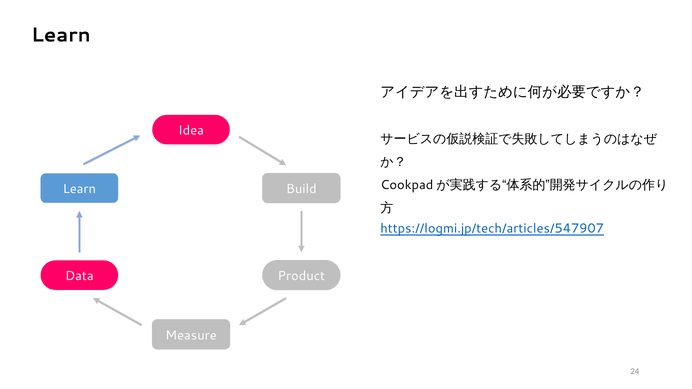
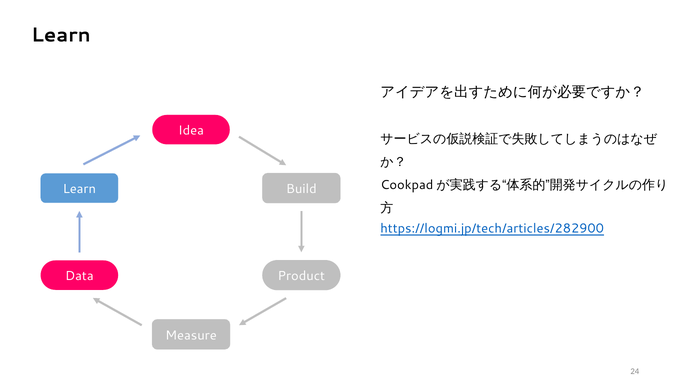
https://logmi.jp/tech/articles/547907: https://logmi.jp/tech/articles/547907 -> https://logmi.jp/tech/articles/282900
